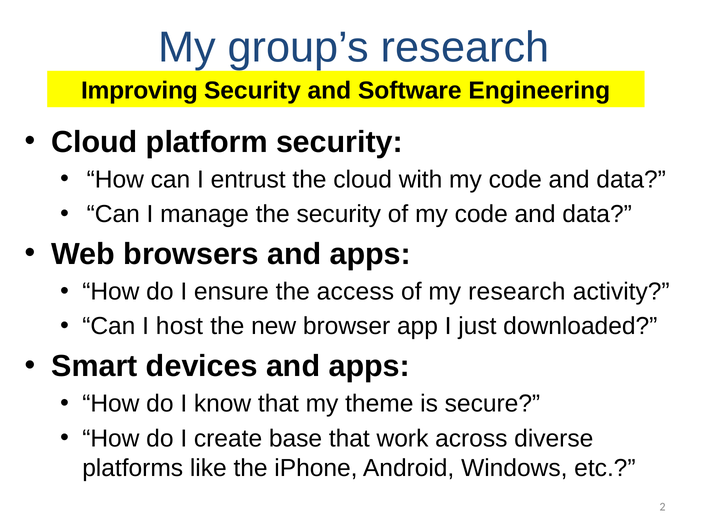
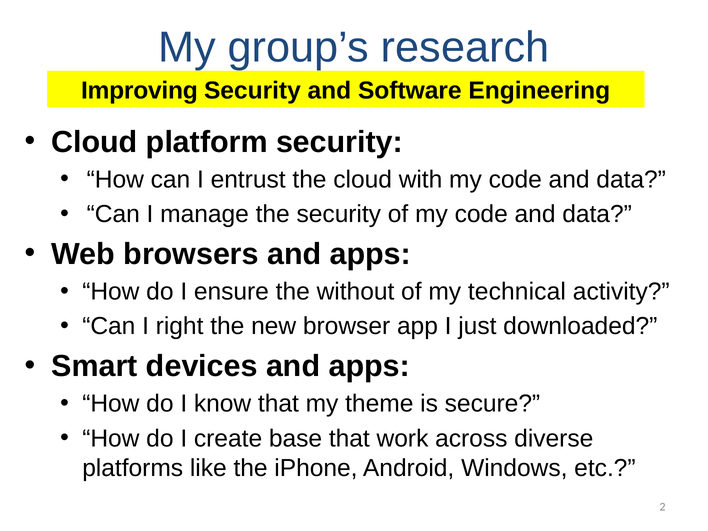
access: access -> without
my research: research -> technical
host: host -> right
